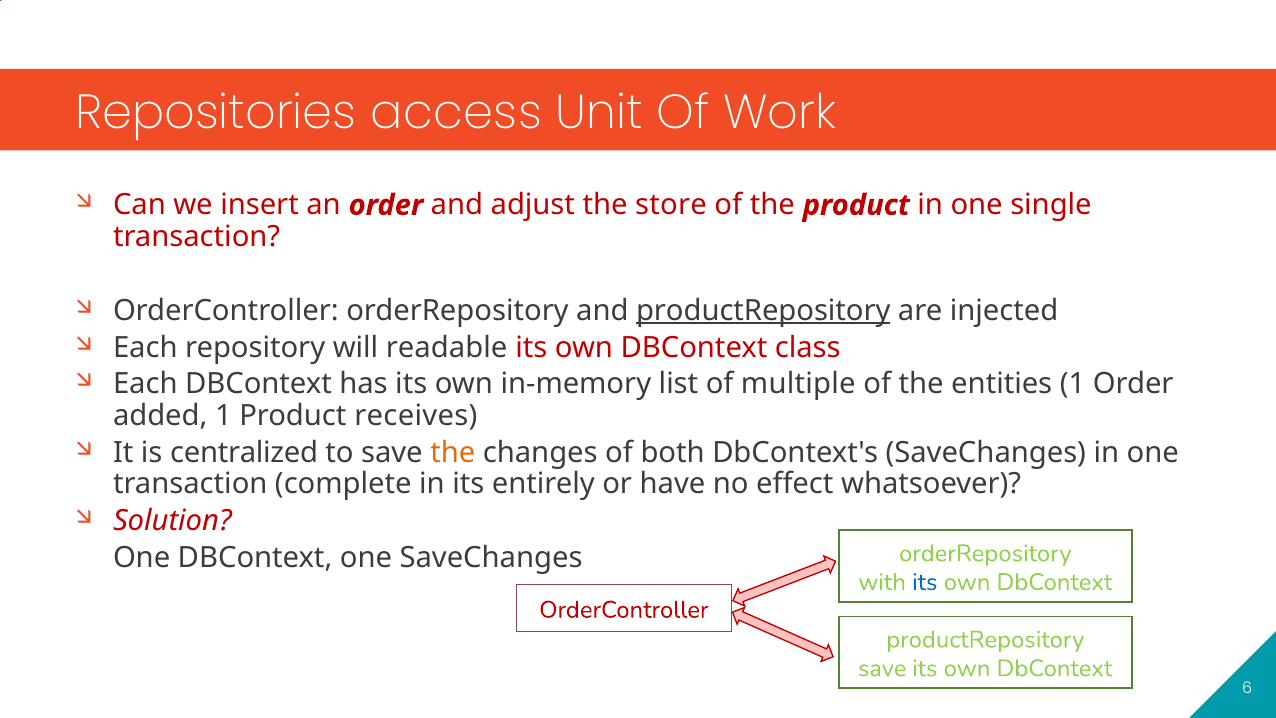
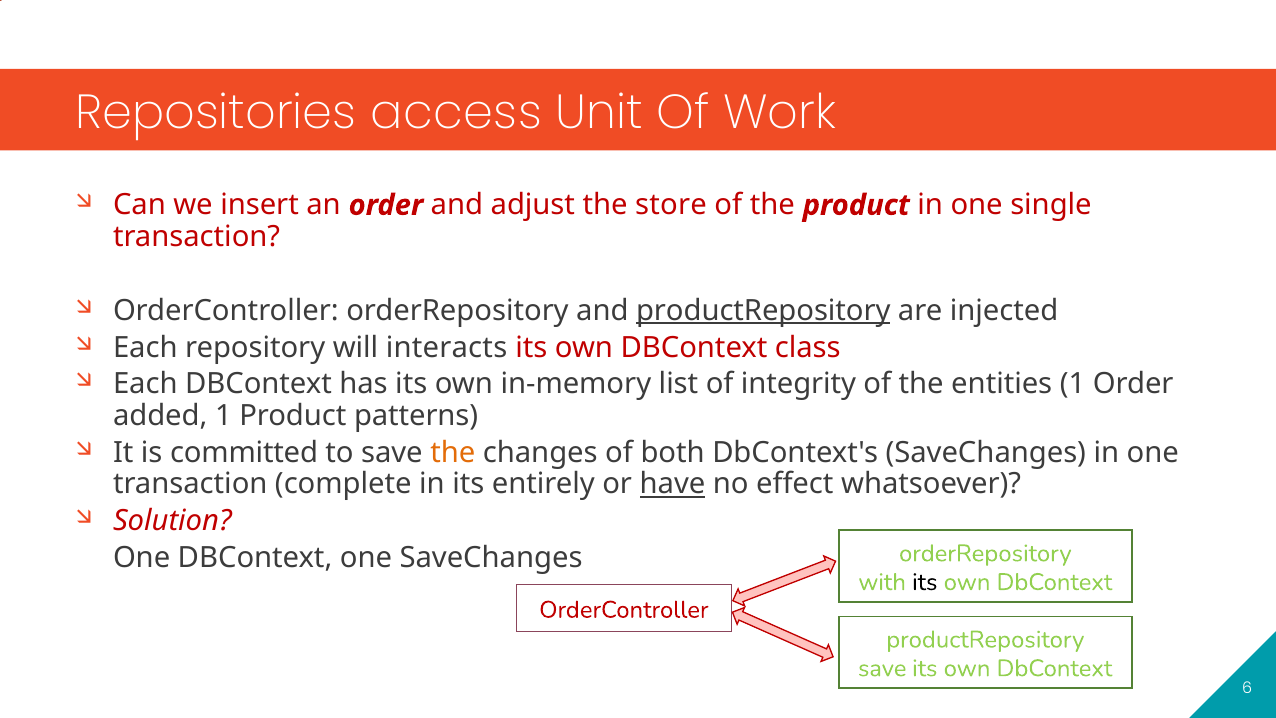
readable: readable -> interacts
multiple: multiple -> integrity
receives: receives -> patterns
centralized: centralized -> committed
have underline: none -> present
its at (925, 582) colour: blue -> black
